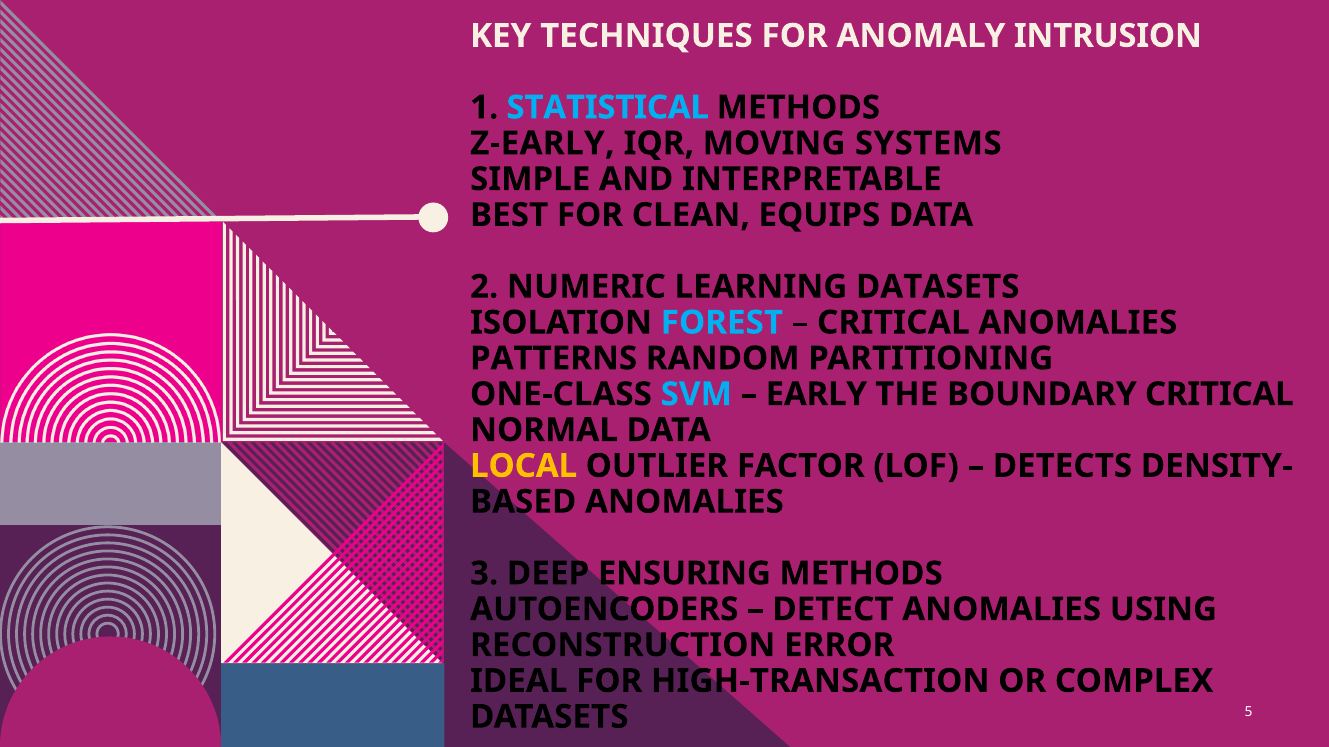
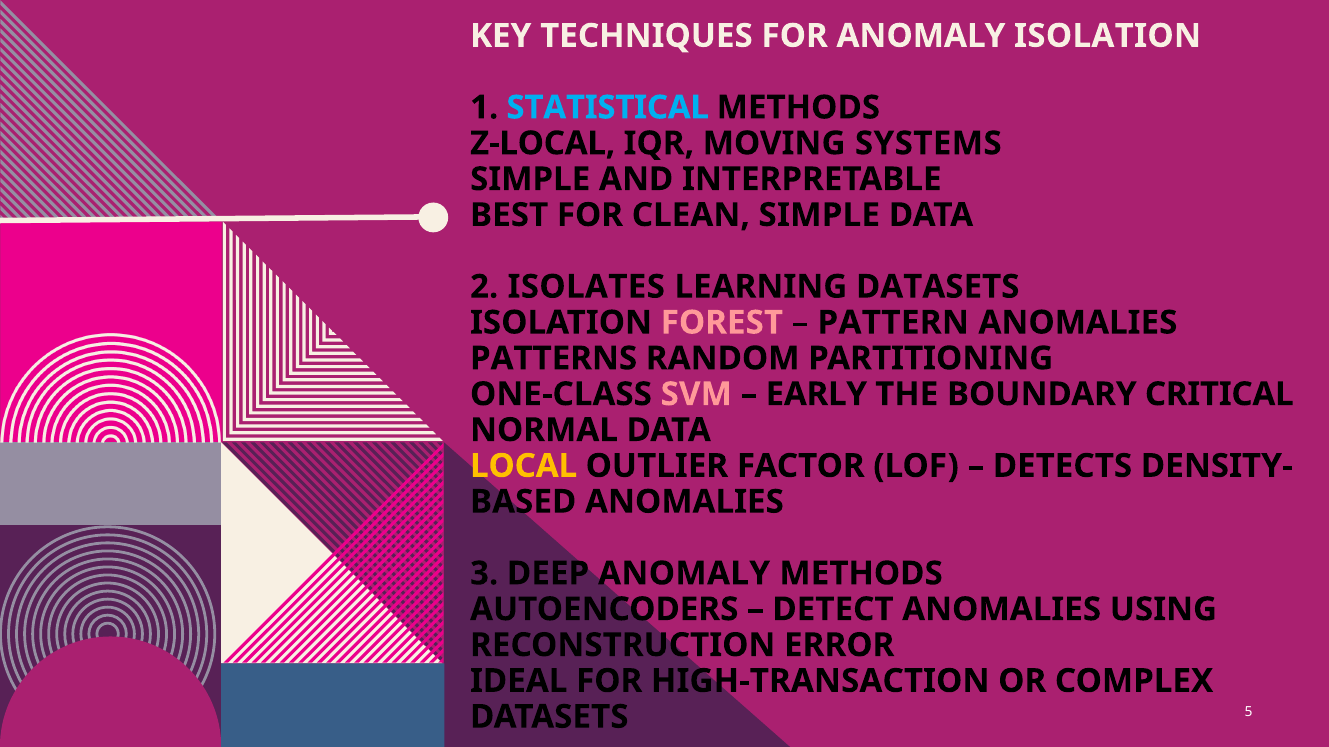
ANOMALY INTRUSION: INTRUSION -> ISOLATION
Z-EARLY: Z-EARLY -> Z-LOCAL
CLEAN EQUIPS: EQUIPS -> SIMPLE
NUMERIC: NUMERIC -> ISOLATES
FOREST colour: light blue -> pink
CRITICAL at (893, 323): CRITICAL -> PATTERN
SVM colour: light blue -> pink
DEEP ENSURING: ENSURING -> ANOMALY
